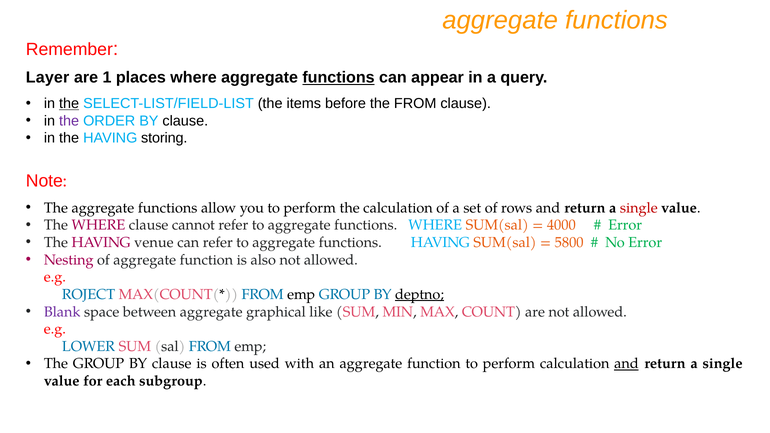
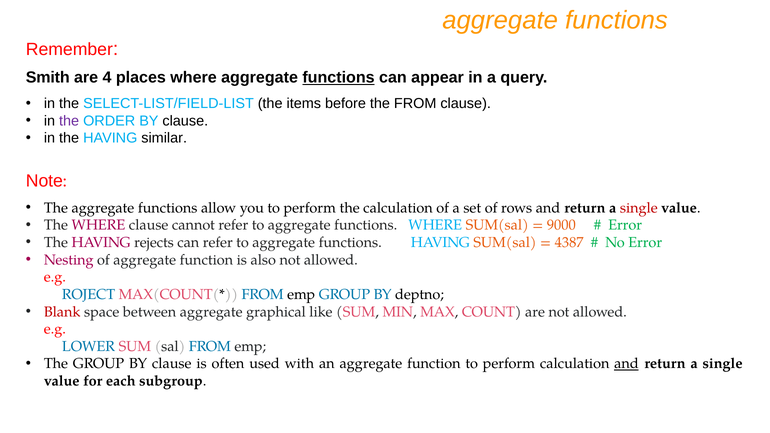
Layer: Layer -> Smith
1: 1 -> 4
the at (69, 104) underline: present -> none
storing: storing -> similar
4000: 4000 -> 9000
venue: venue -> rejects
5800: 5800 -> 4387
deptno underline: present -> none
Blank colour: purple -> red
